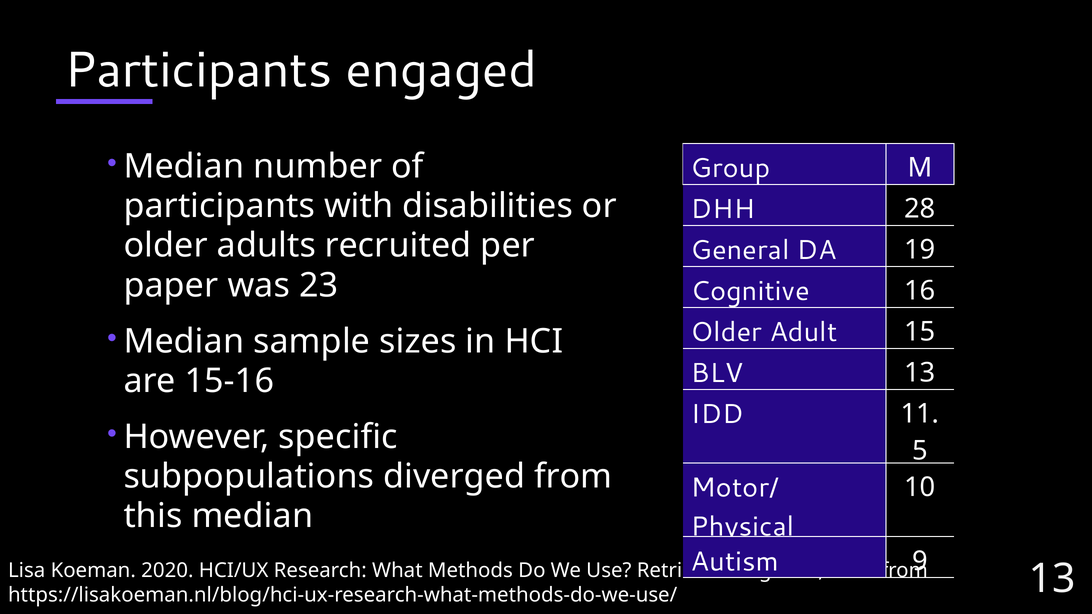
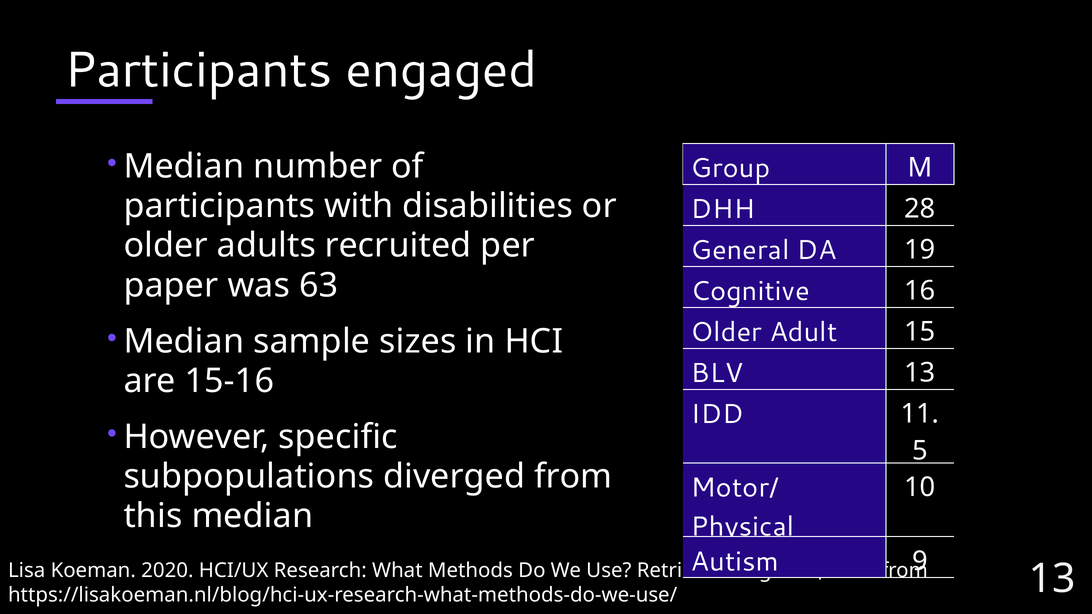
23: 23 -> 63
